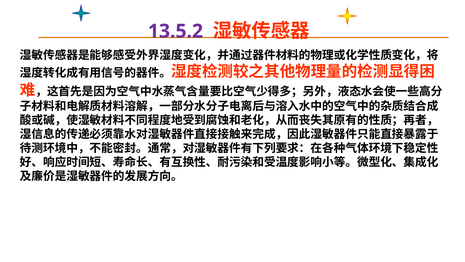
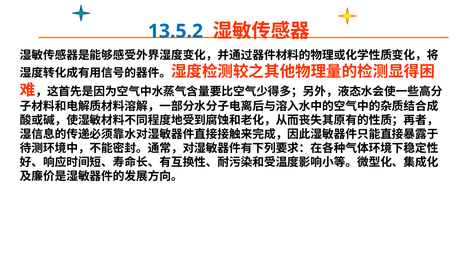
13.5.2 colour: purple -> blue
